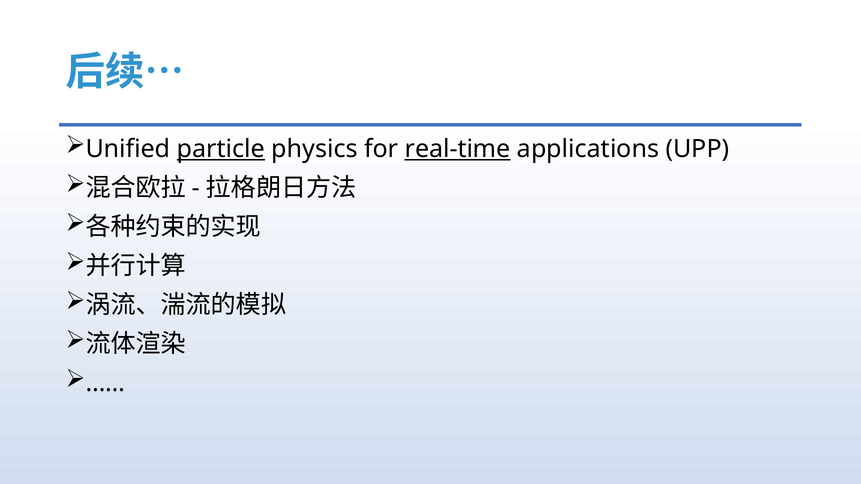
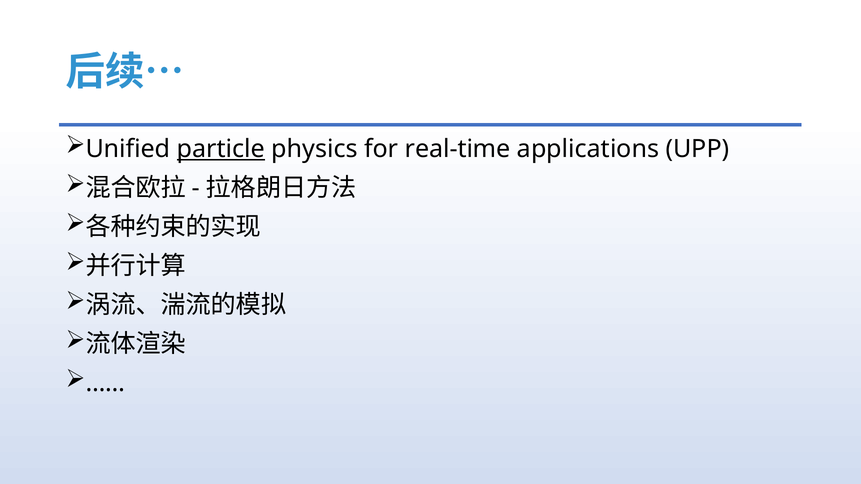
real-time underline: present -> none
